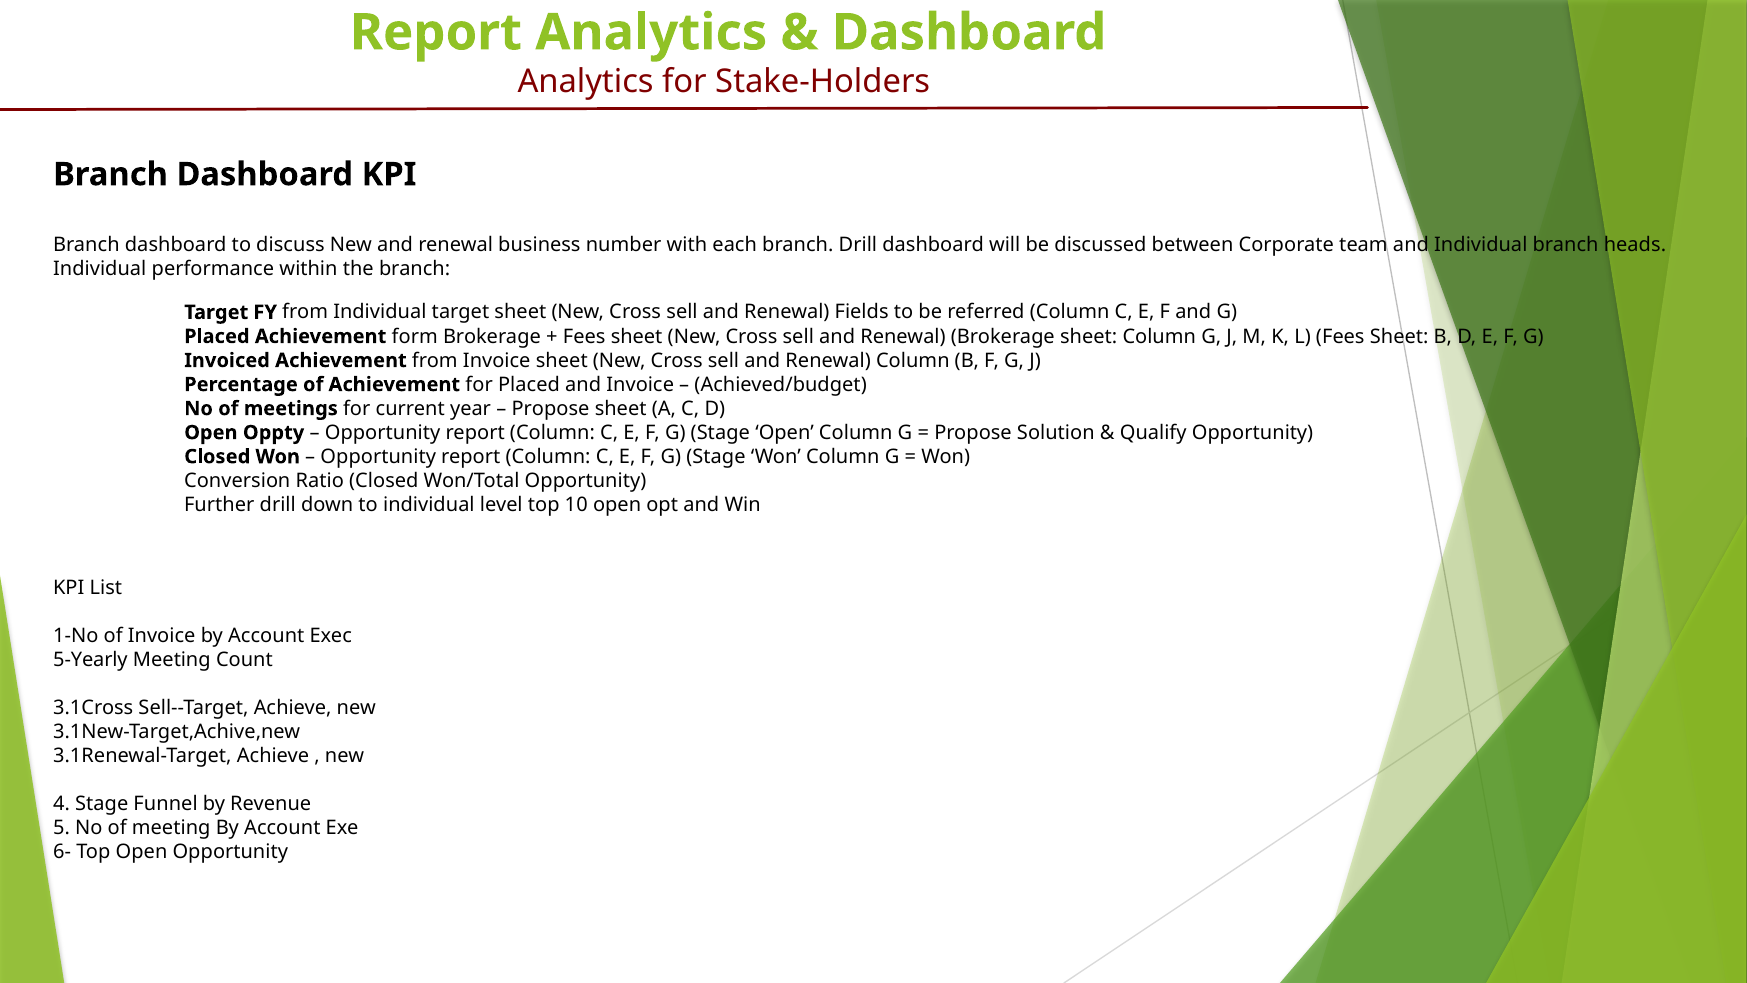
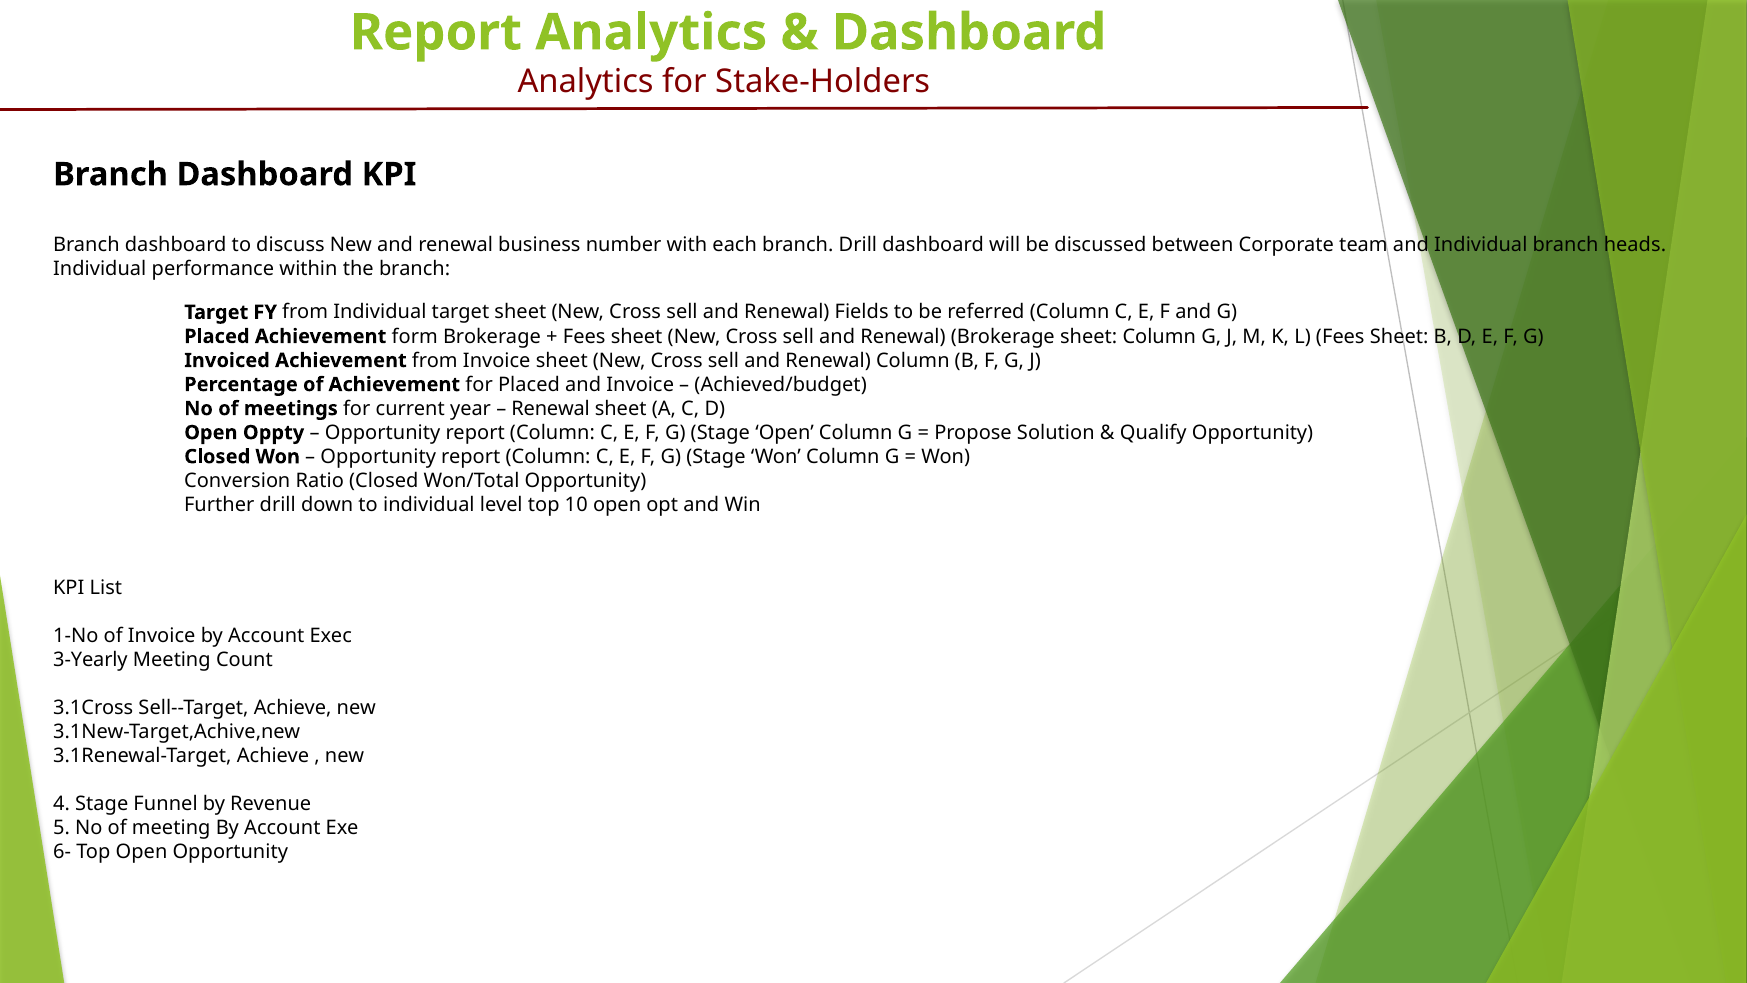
Propose at (550, 408): Propose -> Renewal
5-Yearly: 5-Yearly -> 3-Yearly
